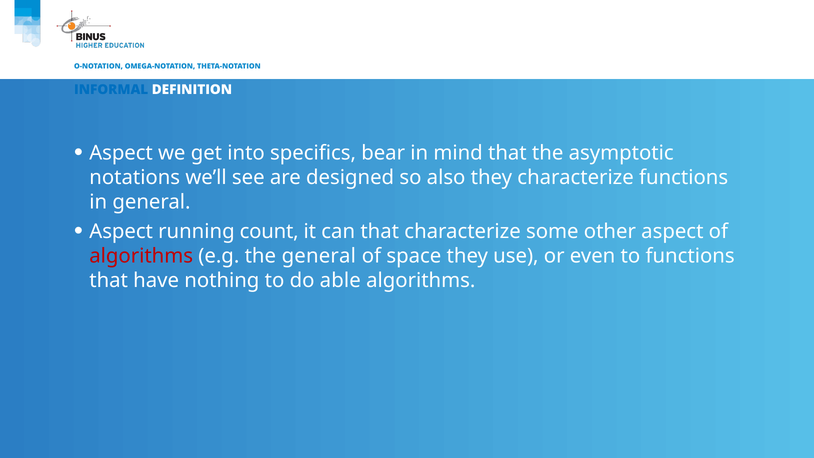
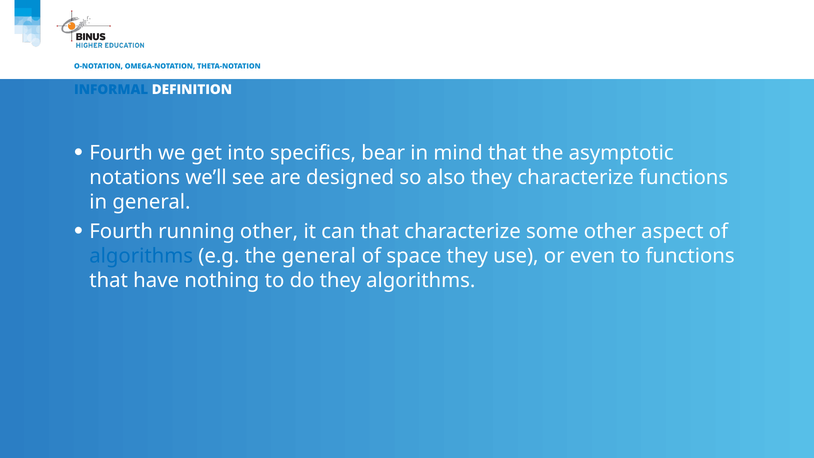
Aspect at (121, 153): Aspect -> Fourth
Aspect at (121, 231): Aspect -> Fourth
running count: count -> other
algorithms at (141, 256) colour: red -> blue
do able: able -> they
